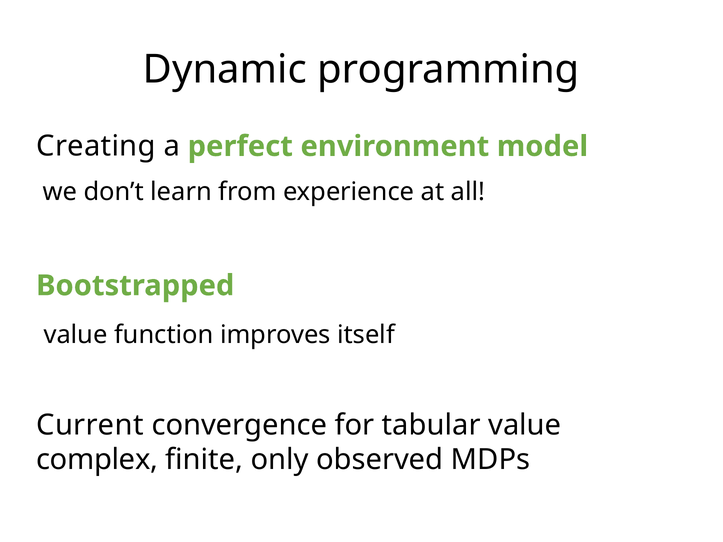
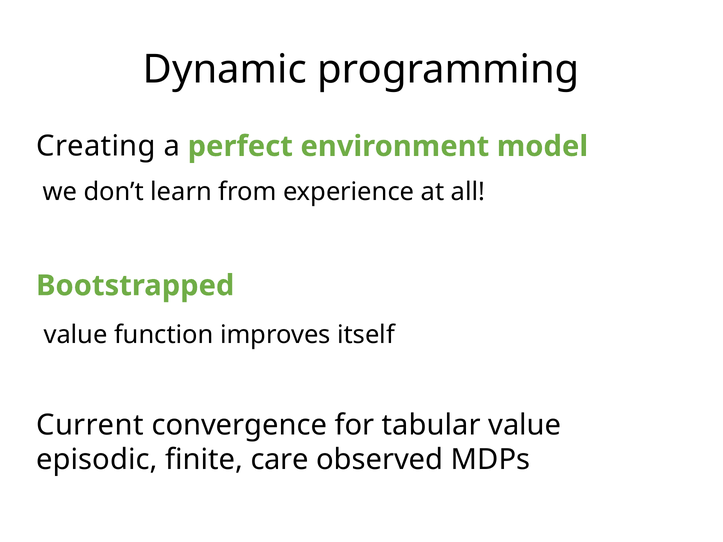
complex: complex -> episodic
only: only -> care
